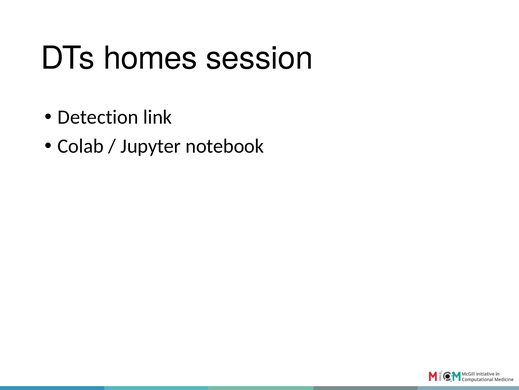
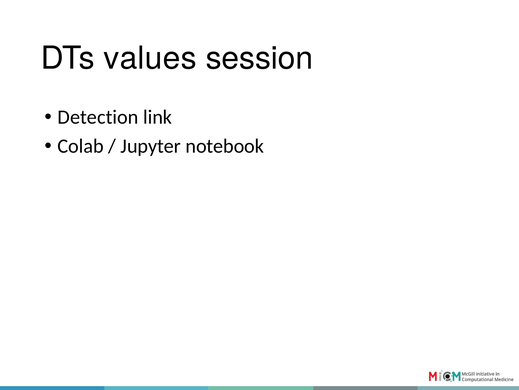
homes: homes -> values
